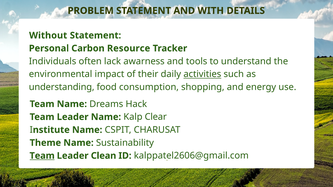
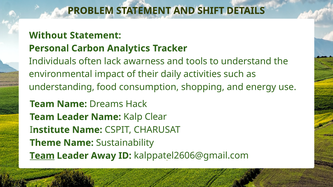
WITH: WITH -> SHIFT
Resource: Resource -> Analytics
activities underline: present -> none
Clean: Clean -> Away
